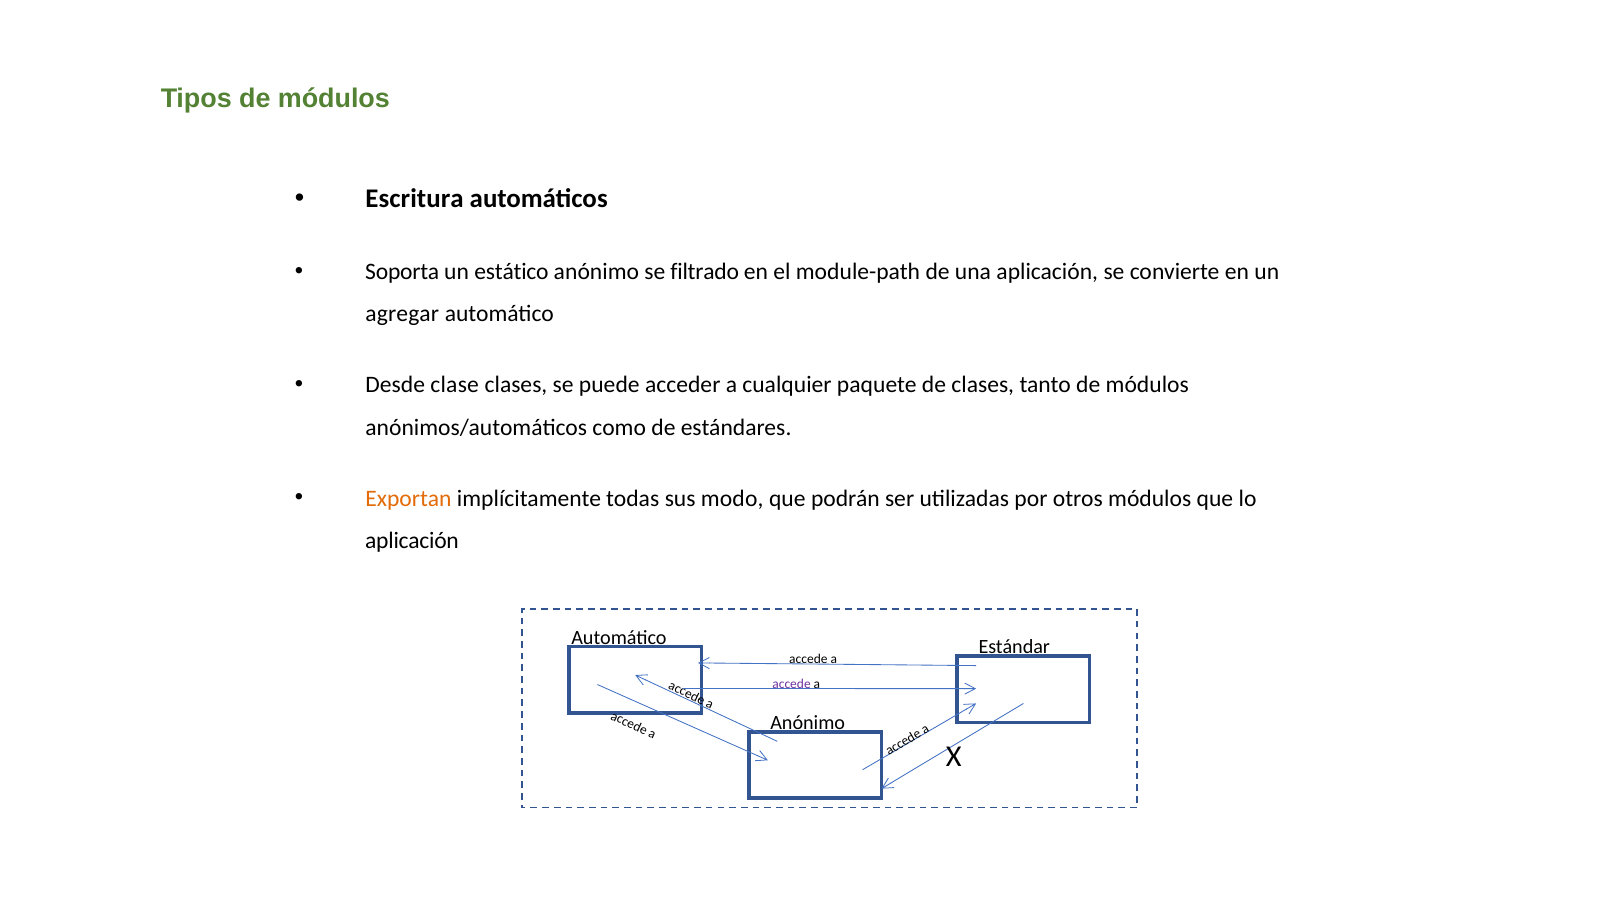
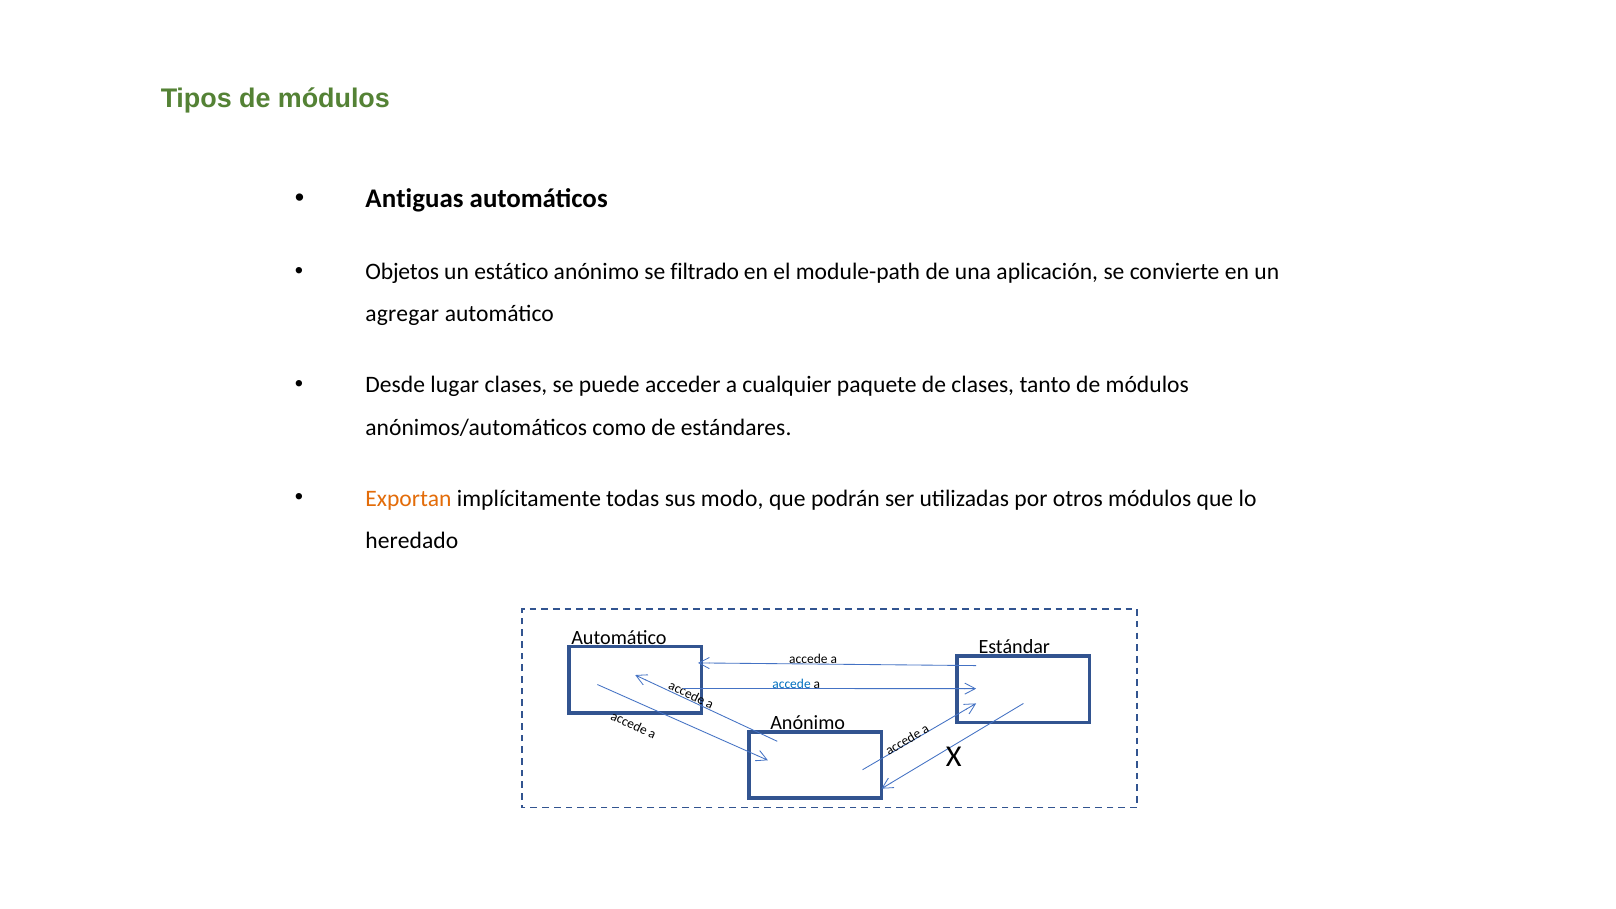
Escritura: Escritura -> Antiguas
Soporta: Soporta -> Objetos
clase: clase -> lugar
aplicación at (412, 541): aplicación -> heredado
accede at (792, 684) colour: purple -> blue
